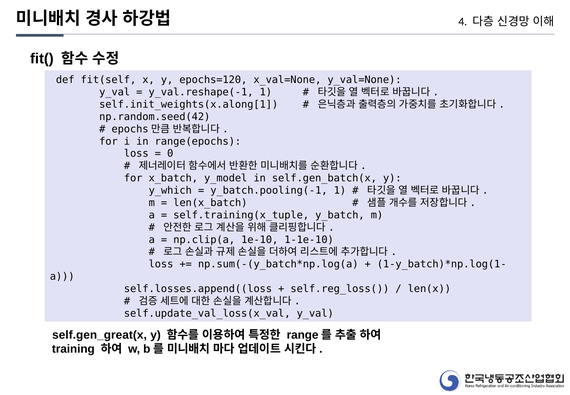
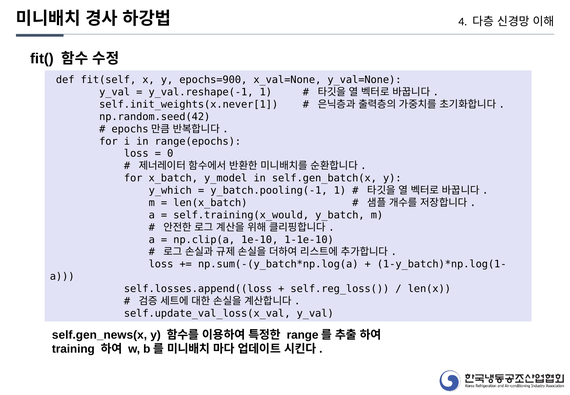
epochs=120: epochs=120 -> epochs=900
self.init_weights(x.along[1: self.init_weights(x.along[1 -> self.init_weights(x.never[1
self.training(x_tuple: self.training(x_tuple -> self.training(x_would
self.gen_great(x: self.gen_great(x -> self.gen_news(x
